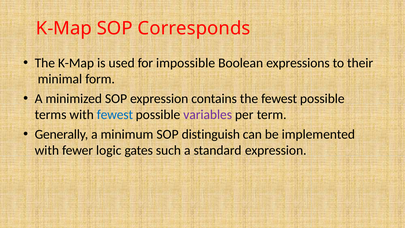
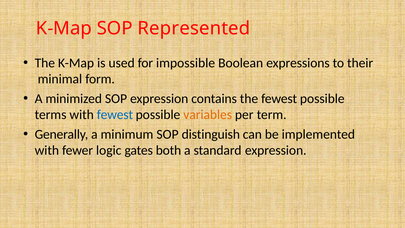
Corresponds: Corresponds -> Represented
variables colour: purple -> orange
such: such -> both
